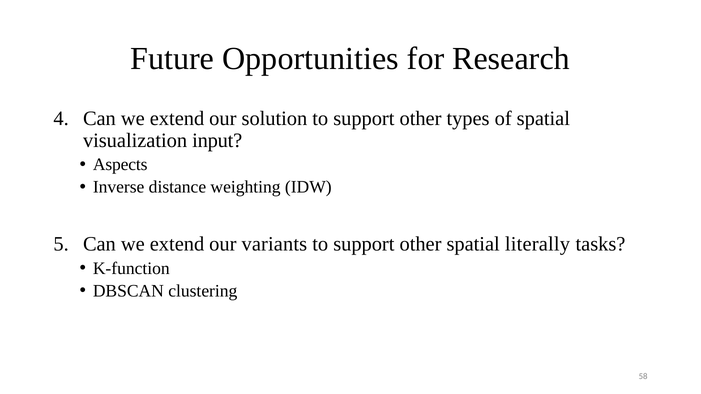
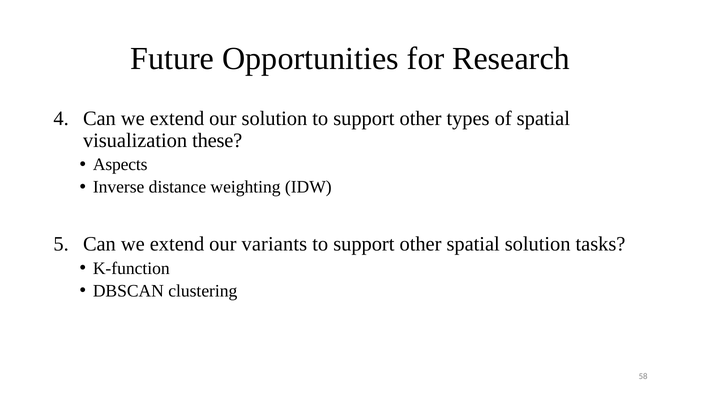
input: input -> these
spatial literally: literally -> solution
